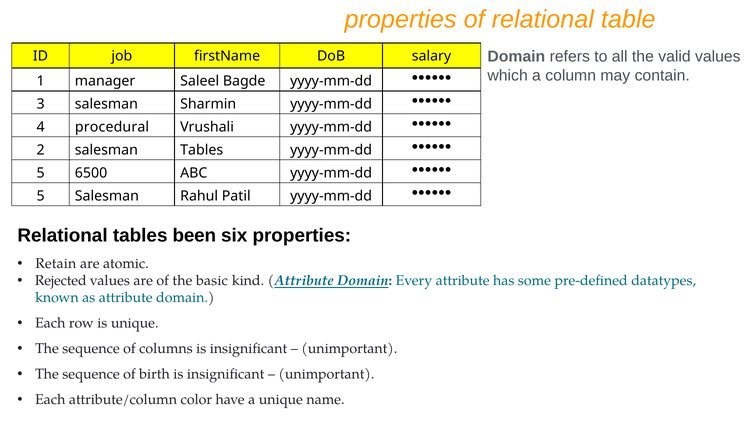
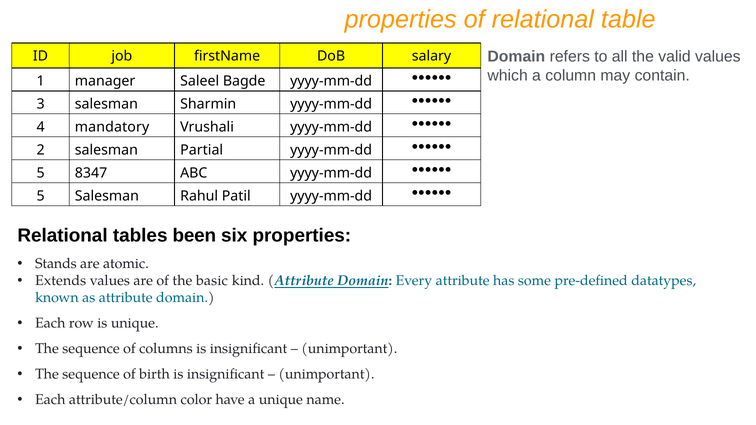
procedural: procedural -> mandatory
salesman Tables: Tables -> Partial
6500: 6500 -> 8347
Retain: Retain -> Stands
Rejected: Rejected -> Extends
